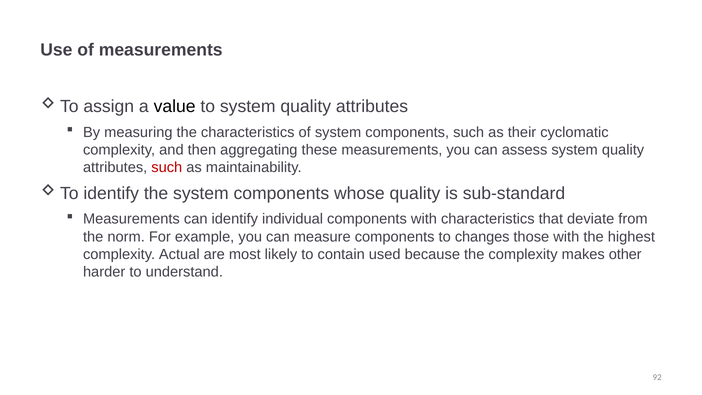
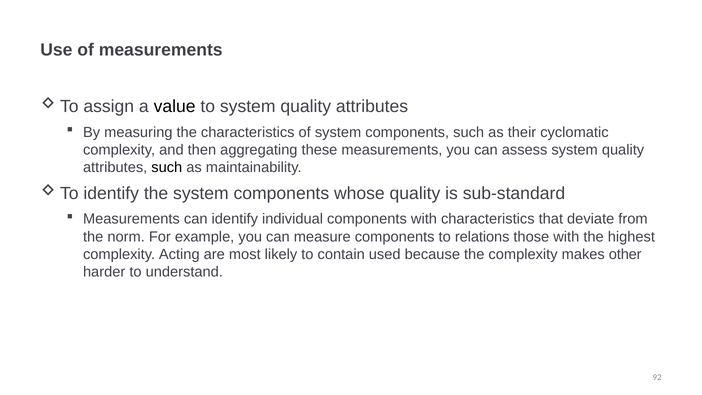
such at (167, 167) colour: red -> black
changes: changes -> relations
Actual: Actual -> Acting
